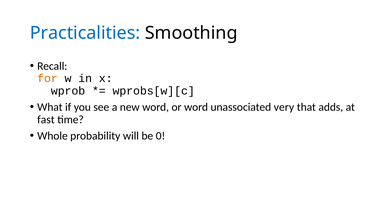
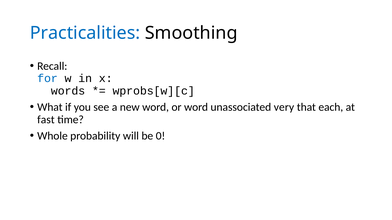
for colour: orange -> blue
wprob: wprob -> words
adds: adds -> each
